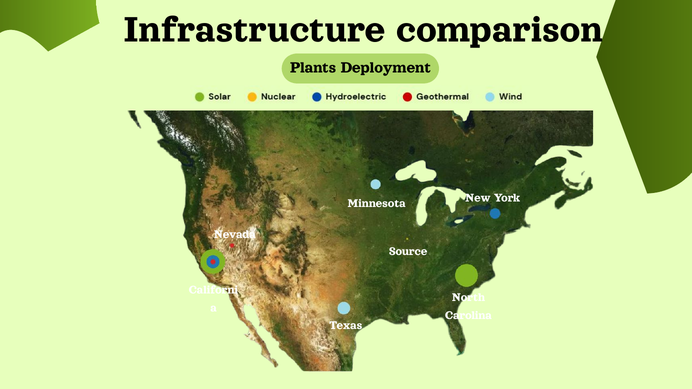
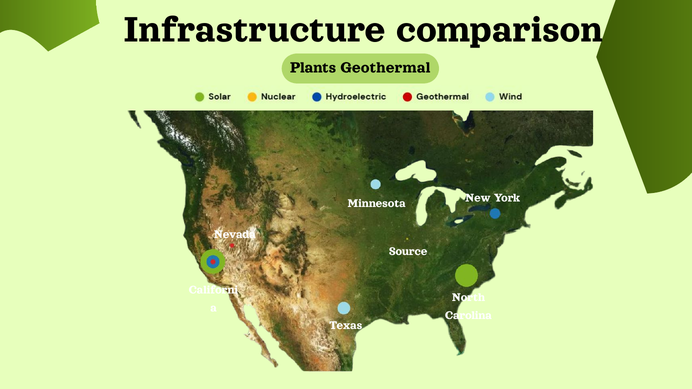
Deployment: Deployment -> Geothermal
